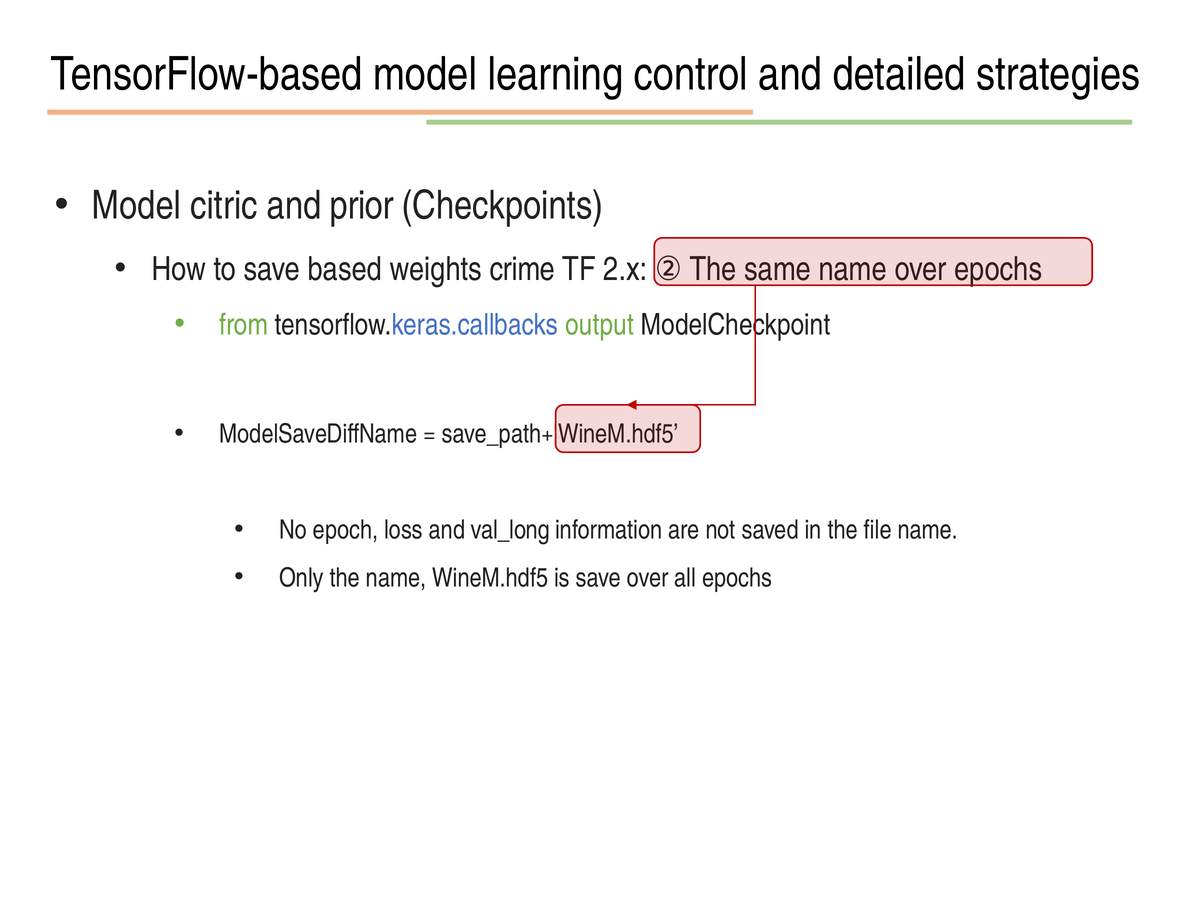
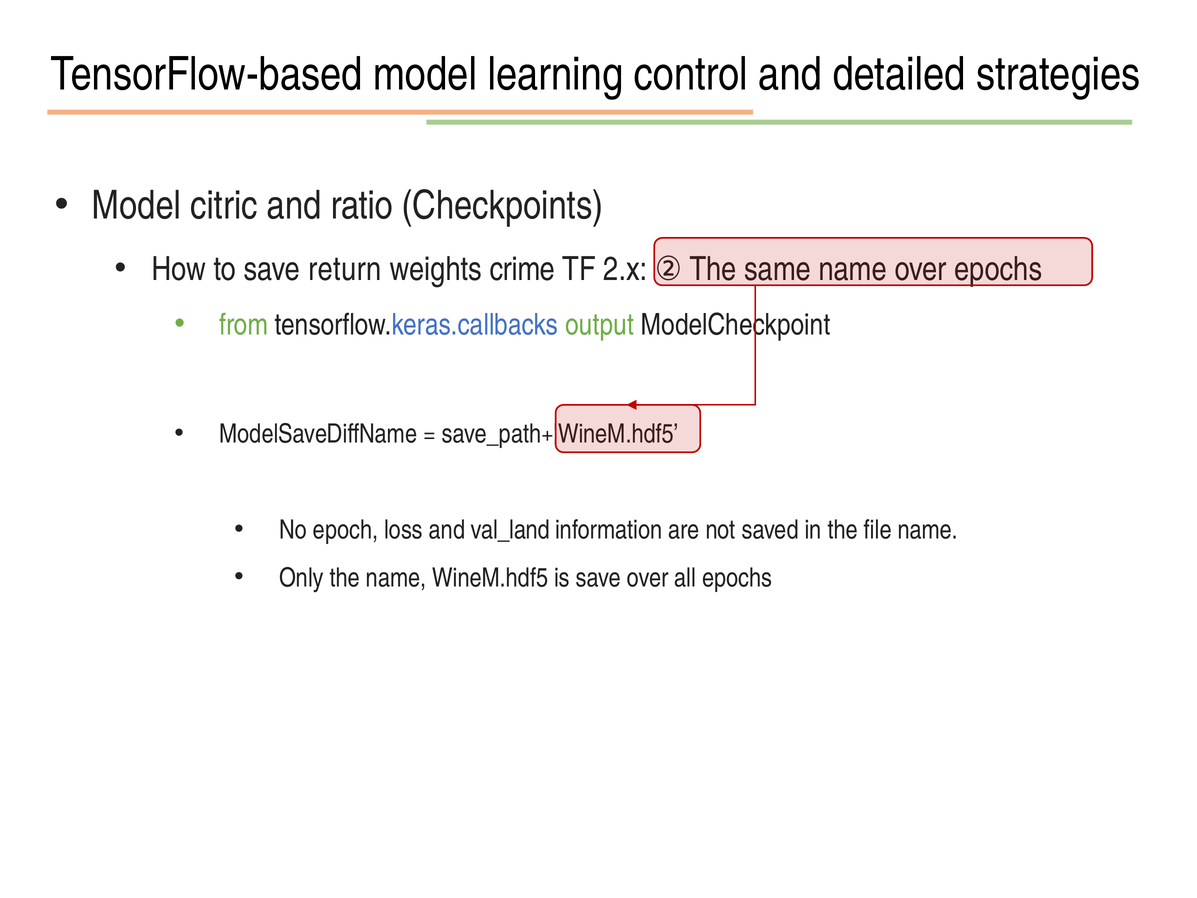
prior: prior -> ratio
based: based -> return
val_long: val_long -> val_land
